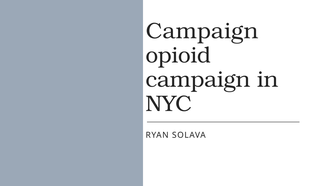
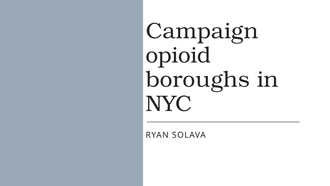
campaign at (198, 79): campaign -> boroughs
